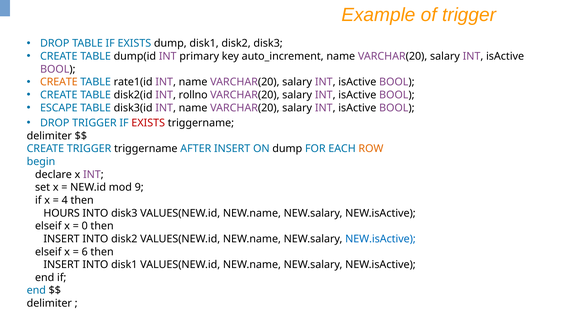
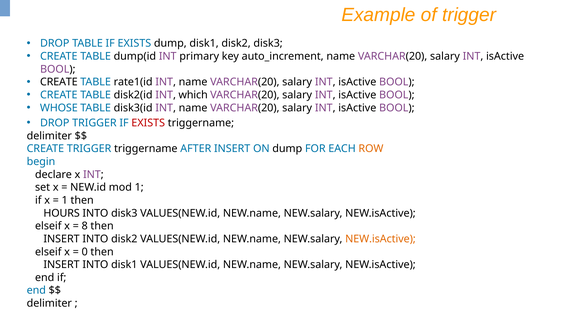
CREATE at (59, 82) colour: orange -> black
rollno: rollno -> which
ESCAPE: ESCAPE -> WHOSE
mod 9: 9 -> 1
4 at (65, 200): 4 -> 1
0: 0 -> 8
NEW.isActive at (380, 239) colour: blue -> orange
6: 6 -> 0
